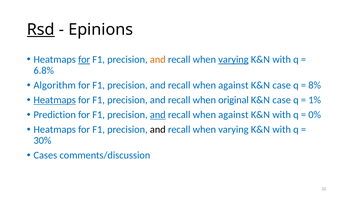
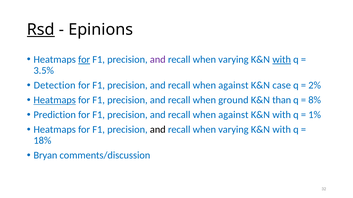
and at (158, 60) colour: orange -> purple
varying at (233, 60) underline: present -> none
with at (282, 60) underline: none -> present
6.8%: 6.8% -> 3.5%
Algorithm: Algorithm -> Detection
8%: 8% -> 2%
original: original -> ground
case at (282, 100): case -> than
1%: 1% -> 8%
and at (158, 115) underline: present -> none
0%: 0% -> 1%
30%: 30% -> 18%
Cases: Cases -> Bryan
